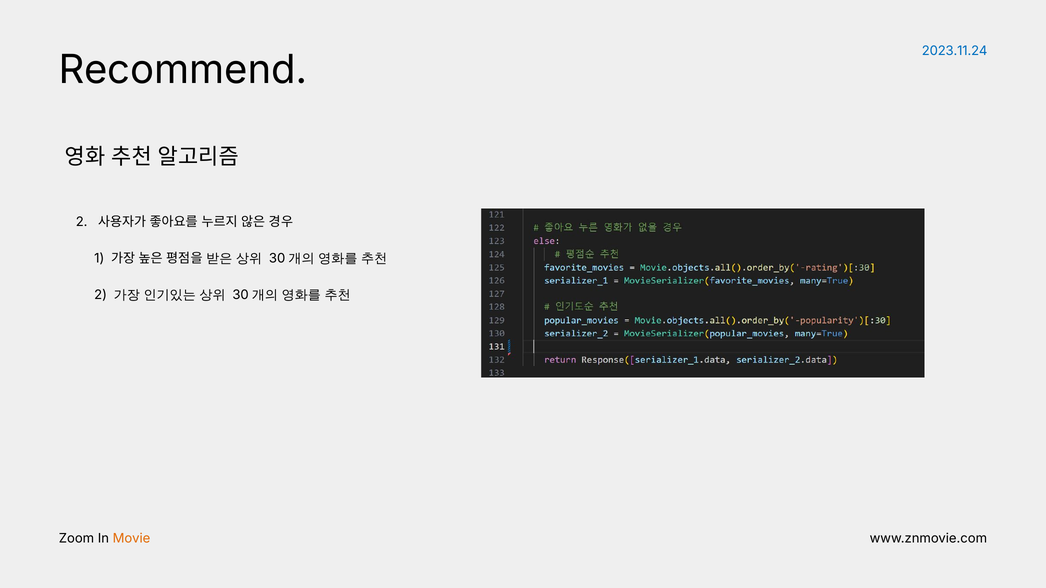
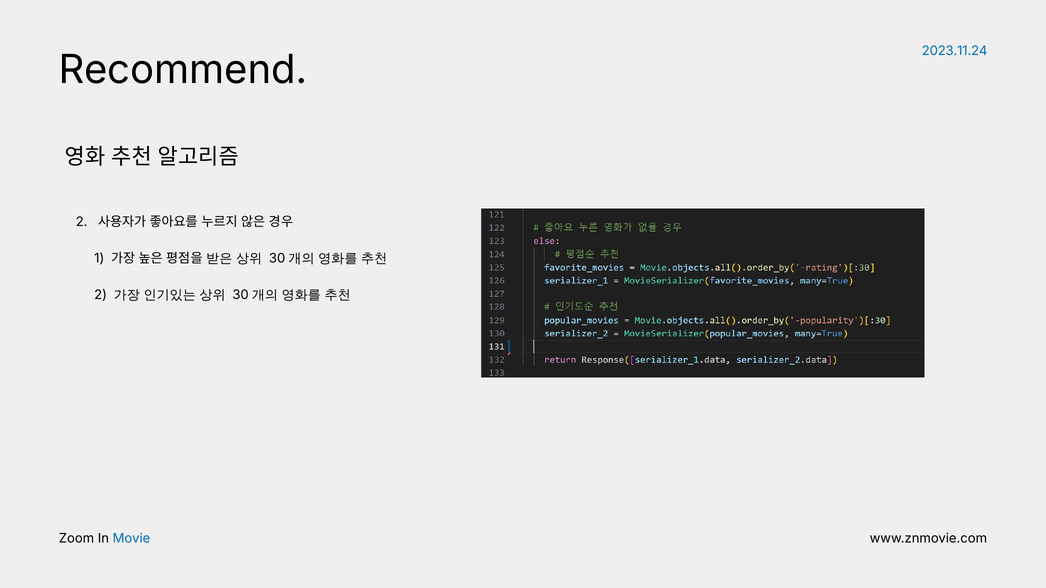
Movie colour: orange -> blue
